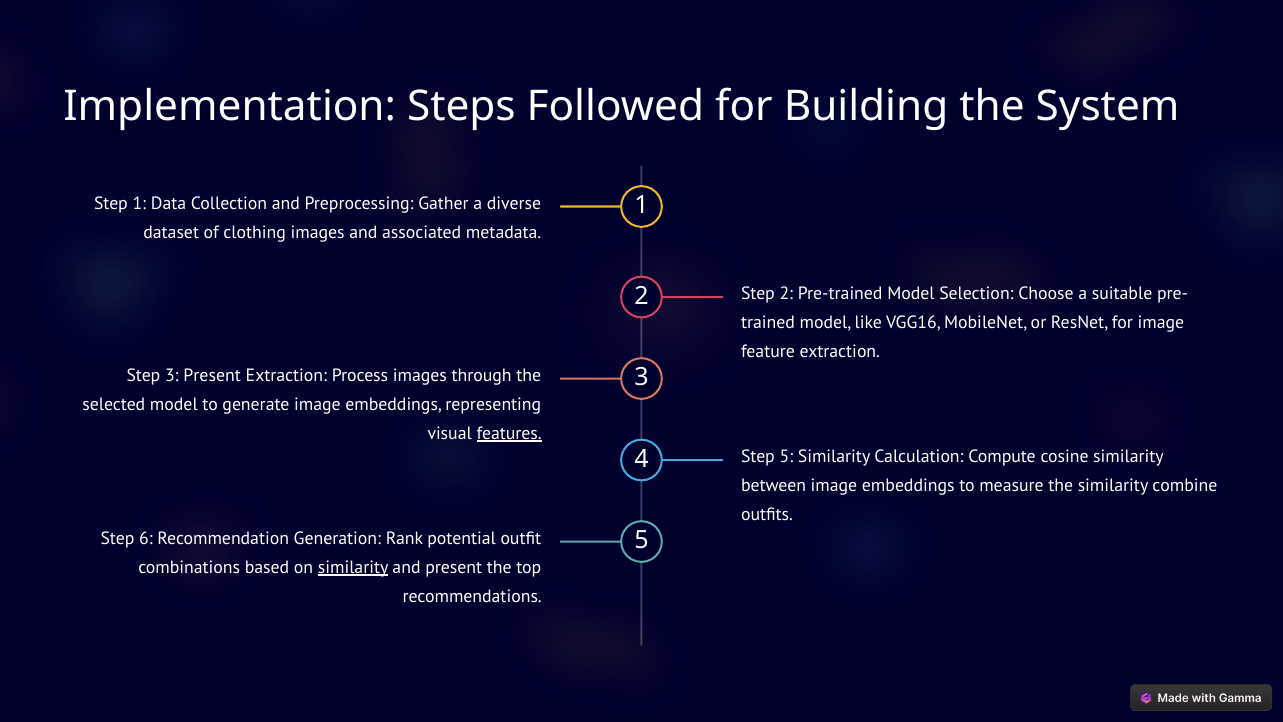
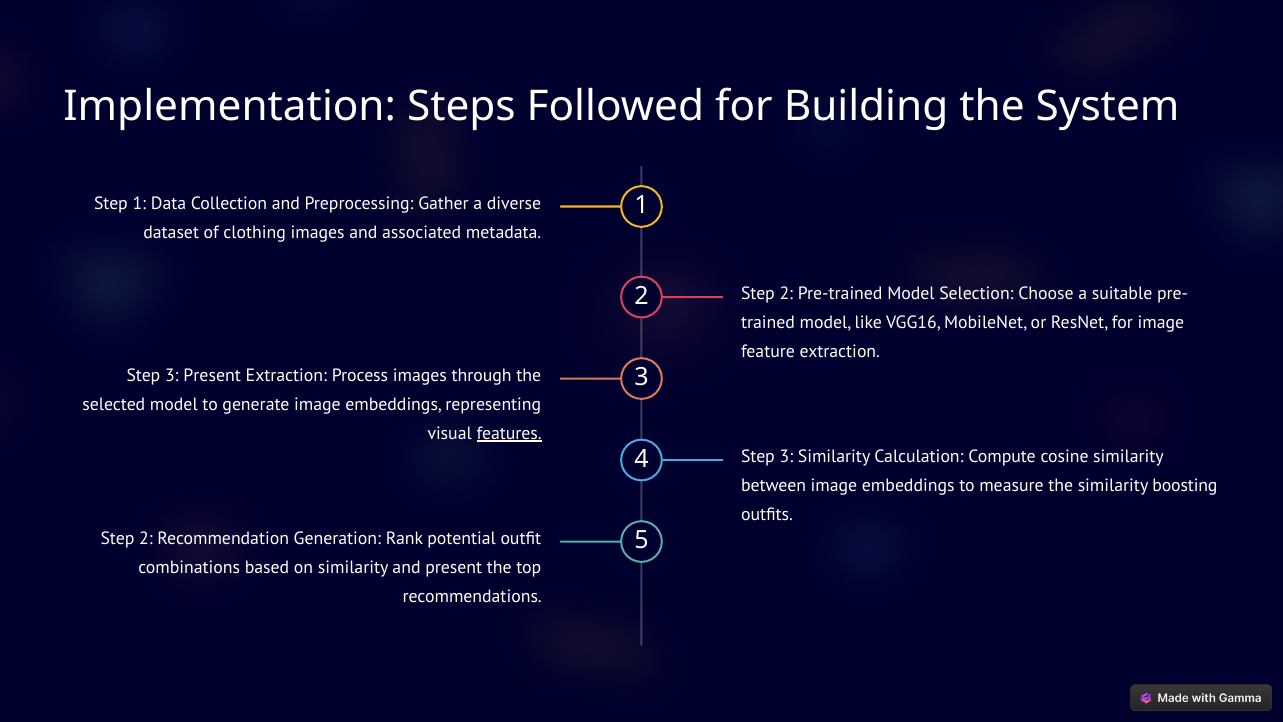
4 Step 5: 5 -> 3
combine: combine -> boosting
6 at (146, 538): 6 -> 2
similarity at (353, 567) underline: present -> none
